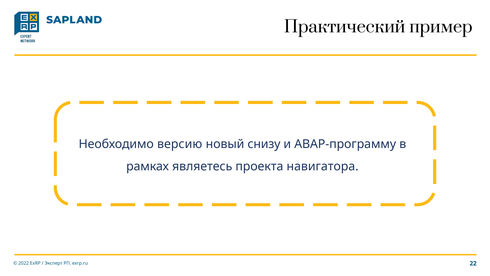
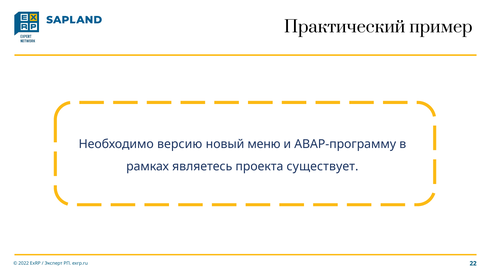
снизу: снизу -> меню
навигатора: навигатора -> существует
